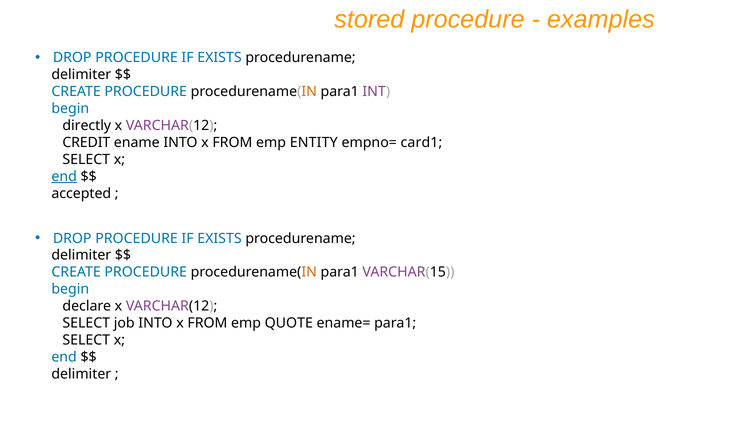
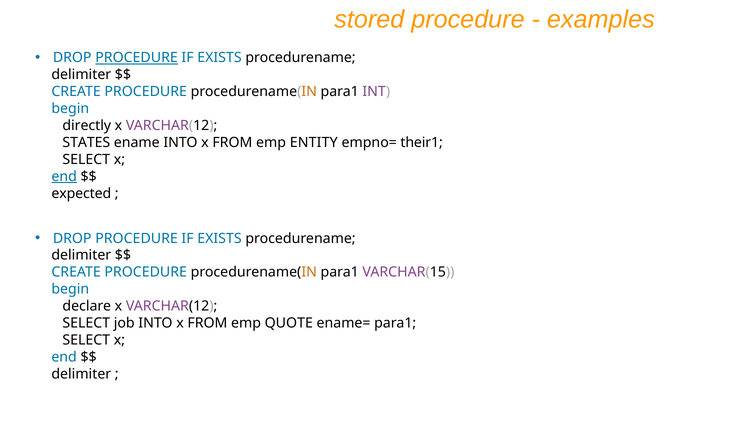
PROCEDURE at (137, 58) underline: none -> present
CREDIT: CREDIT -> STATES
card1: card1 -> their1
accepted: accepted -> expected
